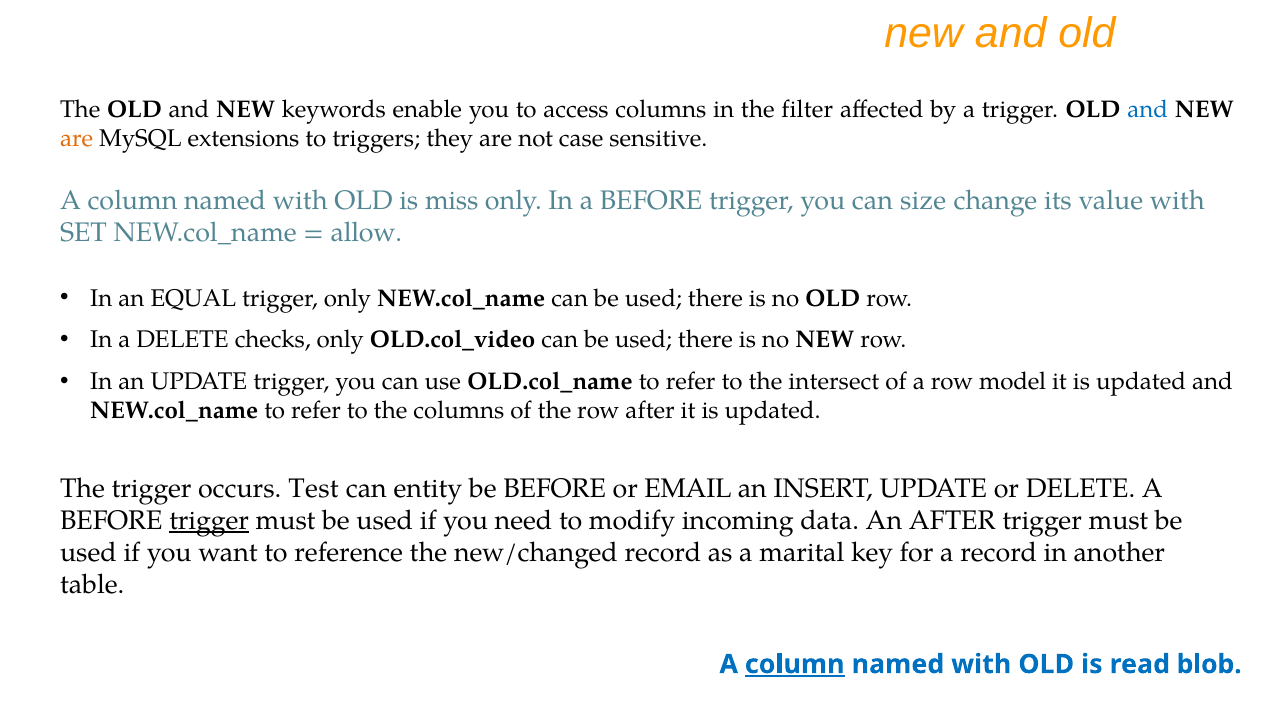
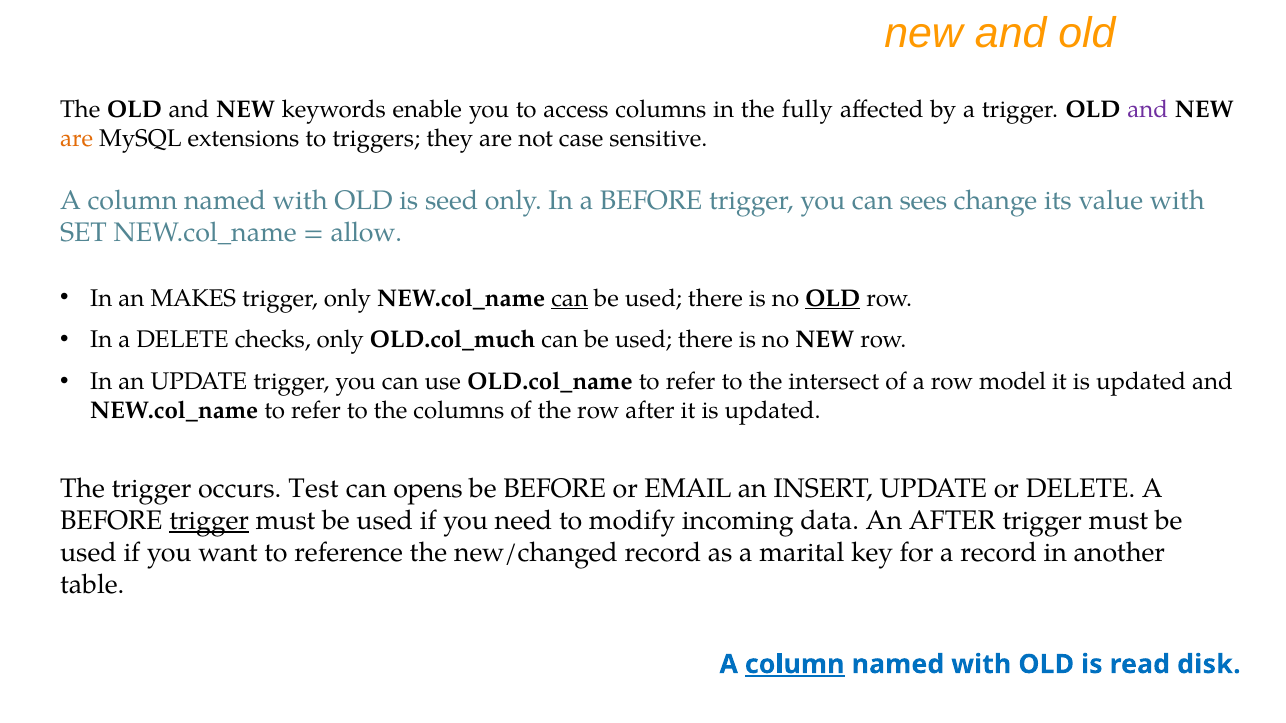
filter: filter -> fully
and at (1148, 109) colour: blue -> purple
miss: miss -> seed
size: size -> sees
EQUAL: EQUAL -> MAKES
can at (570, 298) underline: none -> present
OLD at (833, 298) underline: none -> present
OLD.col_video: OLD.col_video -> OLD.col_much
entity: entity -> opens
blob: blob -> disk
